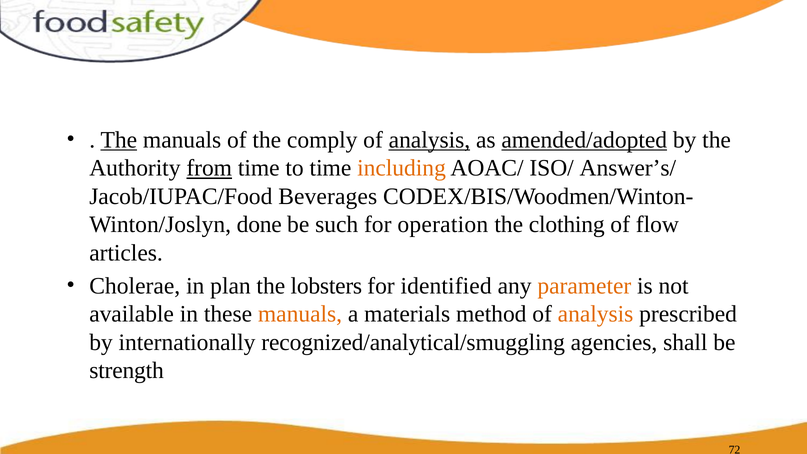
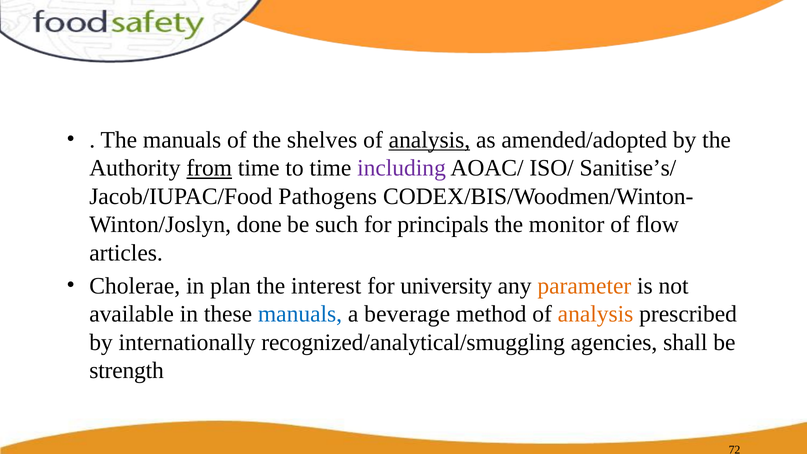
The at (119, 140) underline: present -> none
comply: comply -> shelves
amended/adopted underline: present -> none
including colour: orange -> purple
Answer’s/: Answer’s/ -> Sanitise’s/
Beverages: Beverages -> Pathogens
operation: operation -> principals
clothing: clothing -> monitor
lobsters: lobsters -> interest
identified: identified -> university
manuals at (300, 314) colour: orange -> blue
materials: materials -> beverage
